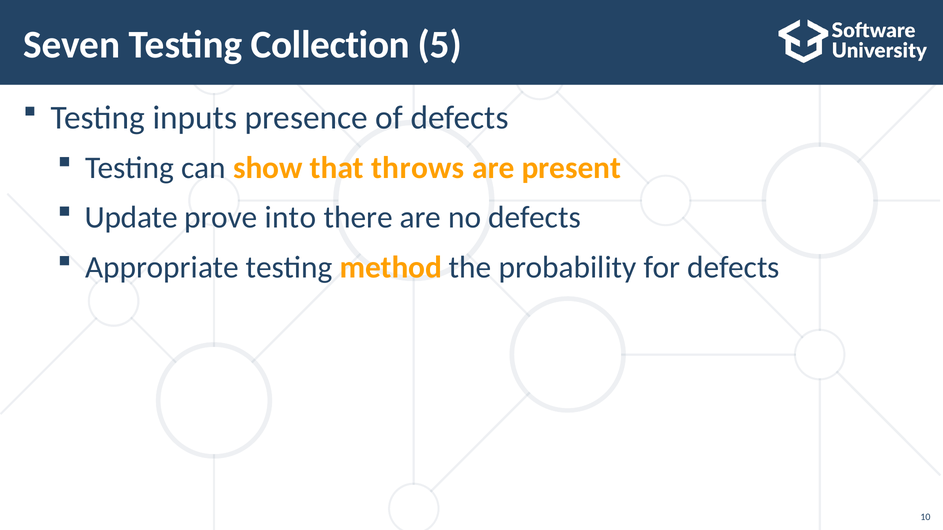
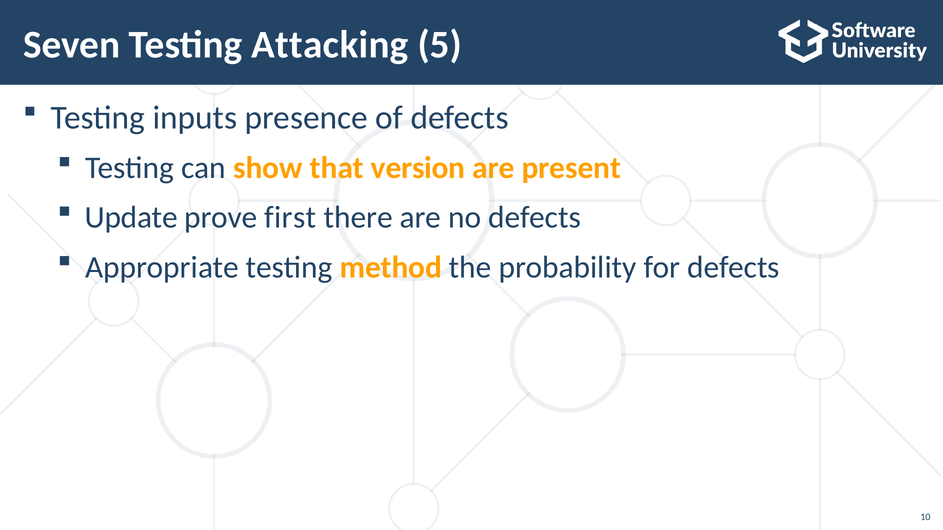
Collection: Collection -> Attacking
throws: throws -> version
into: into -> first
